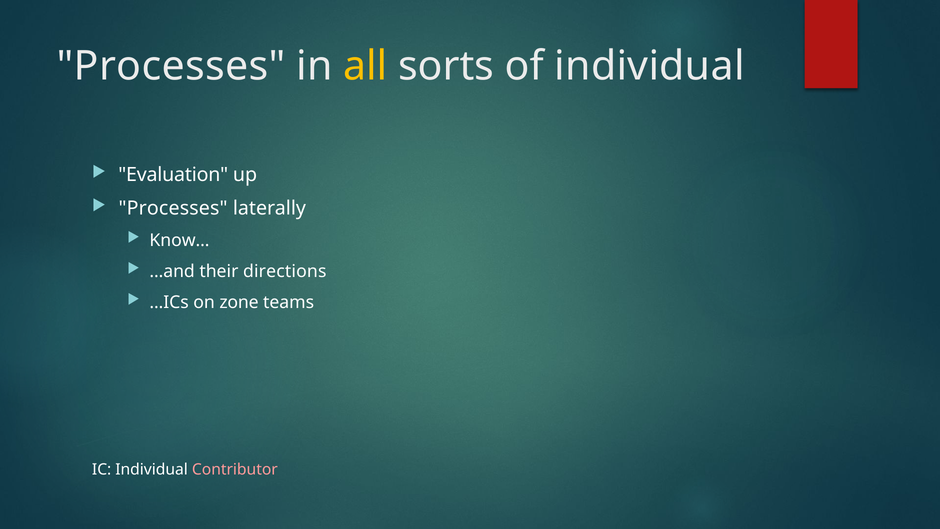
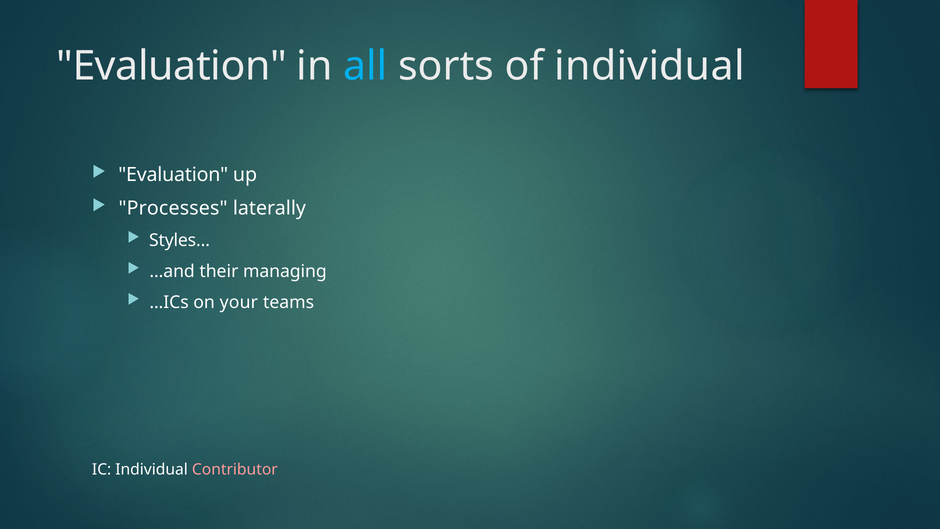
Processes at (171, 66): Processes -> Evaluation
all colour: yellow -> light blue
Know…: Know… -> Styles…
directions: directions -> managing
zone: zone -> your
